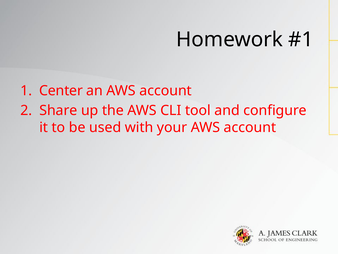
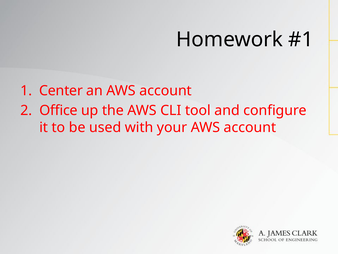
Share: Share -> Office
